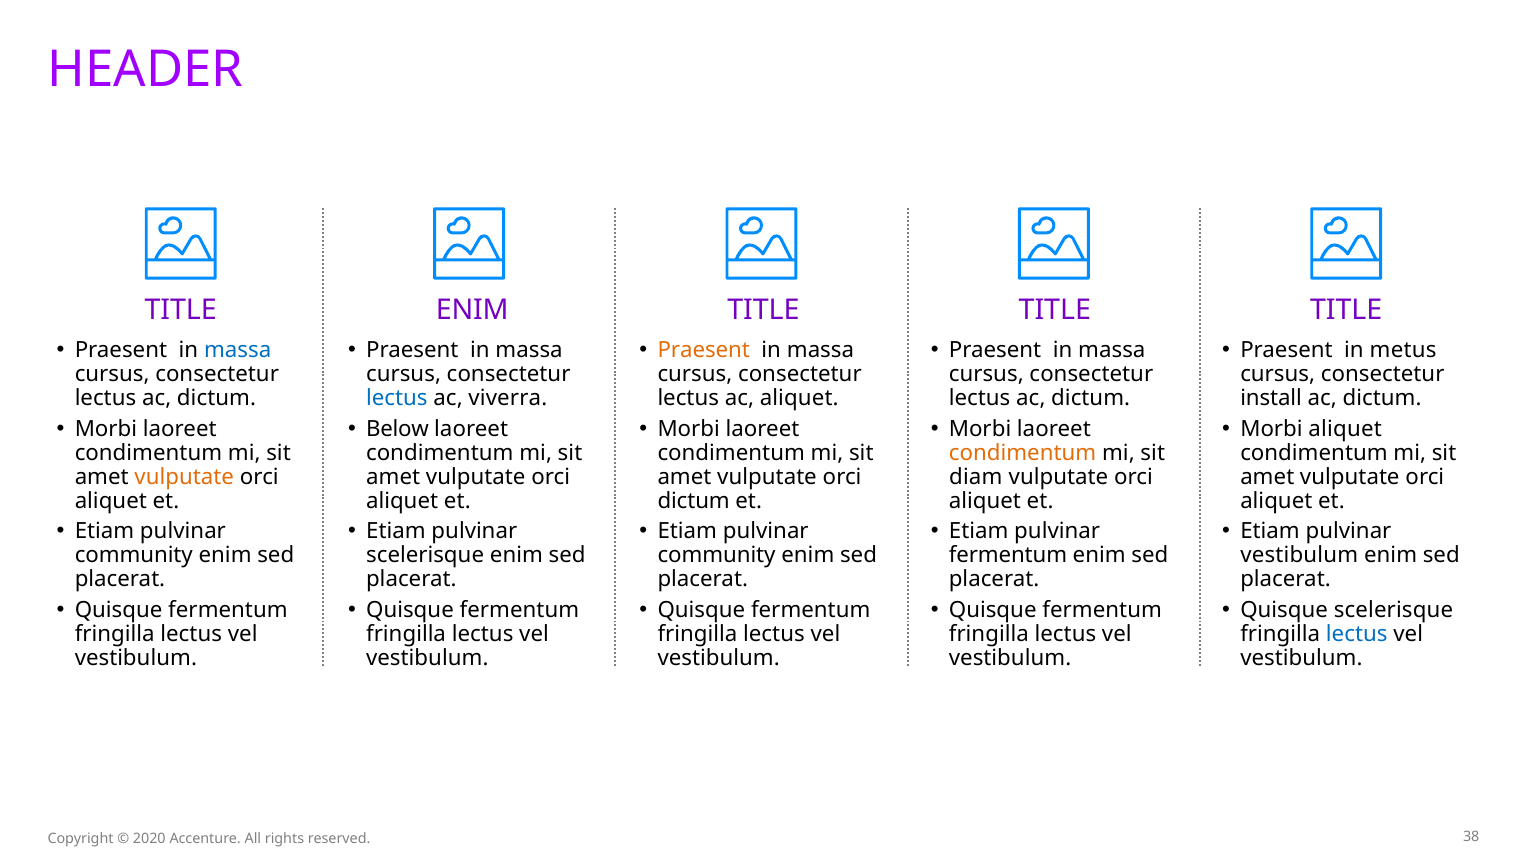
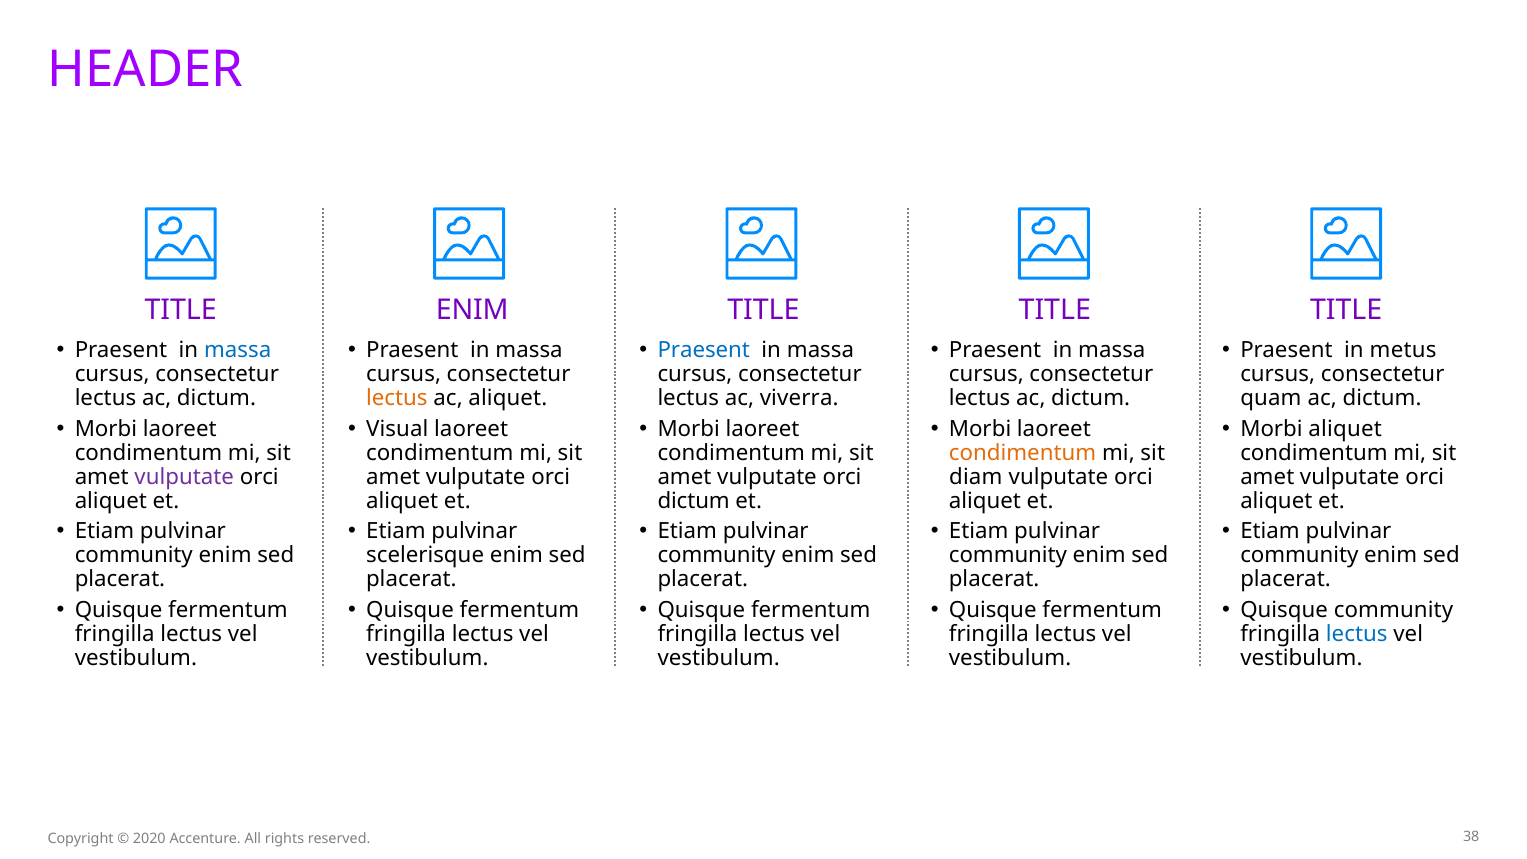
Praesent at (704, 350) colour: orange -> blue
lectus at (397, 398) colour: blue -> orange
ac viverra: viverra -> aliquet
ac aliquet: aliquet -> viverra
install: install -> quam
Below: Below -> Visual
vulputate at (184, 477) colour: orange -> purple
fermentum at (1008, 555): fermentum -> community
vestibulum at (1299, 555): vestibulum -> community
Quisque scelerisque: scelerisque -> community
